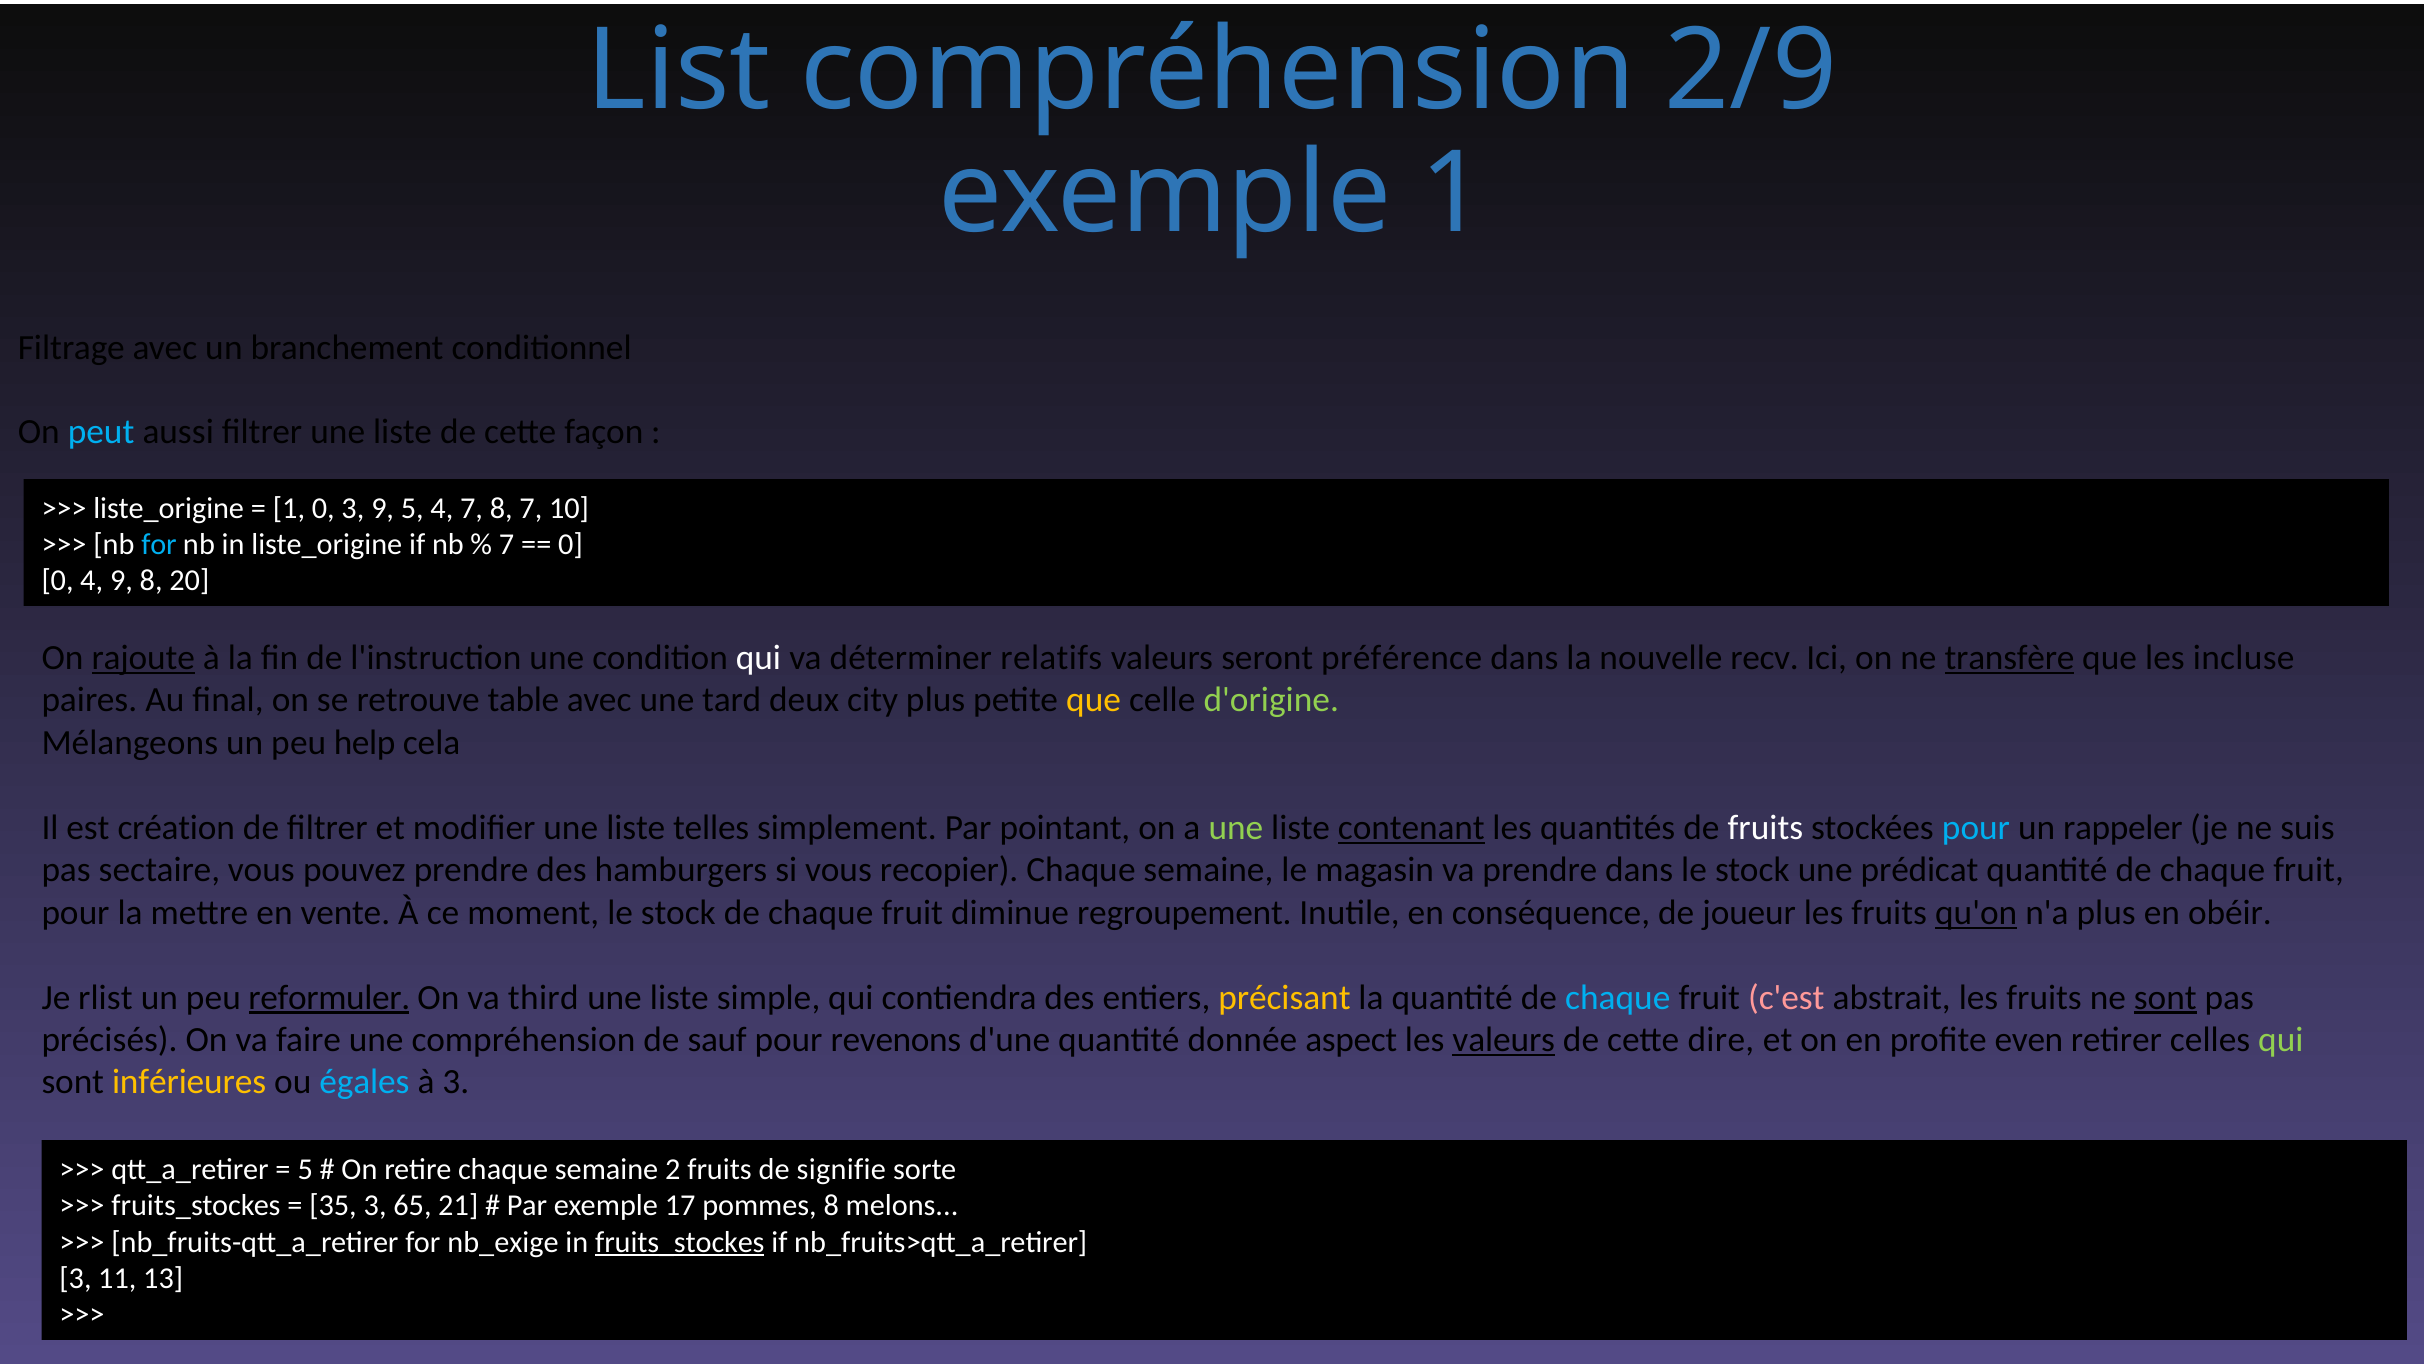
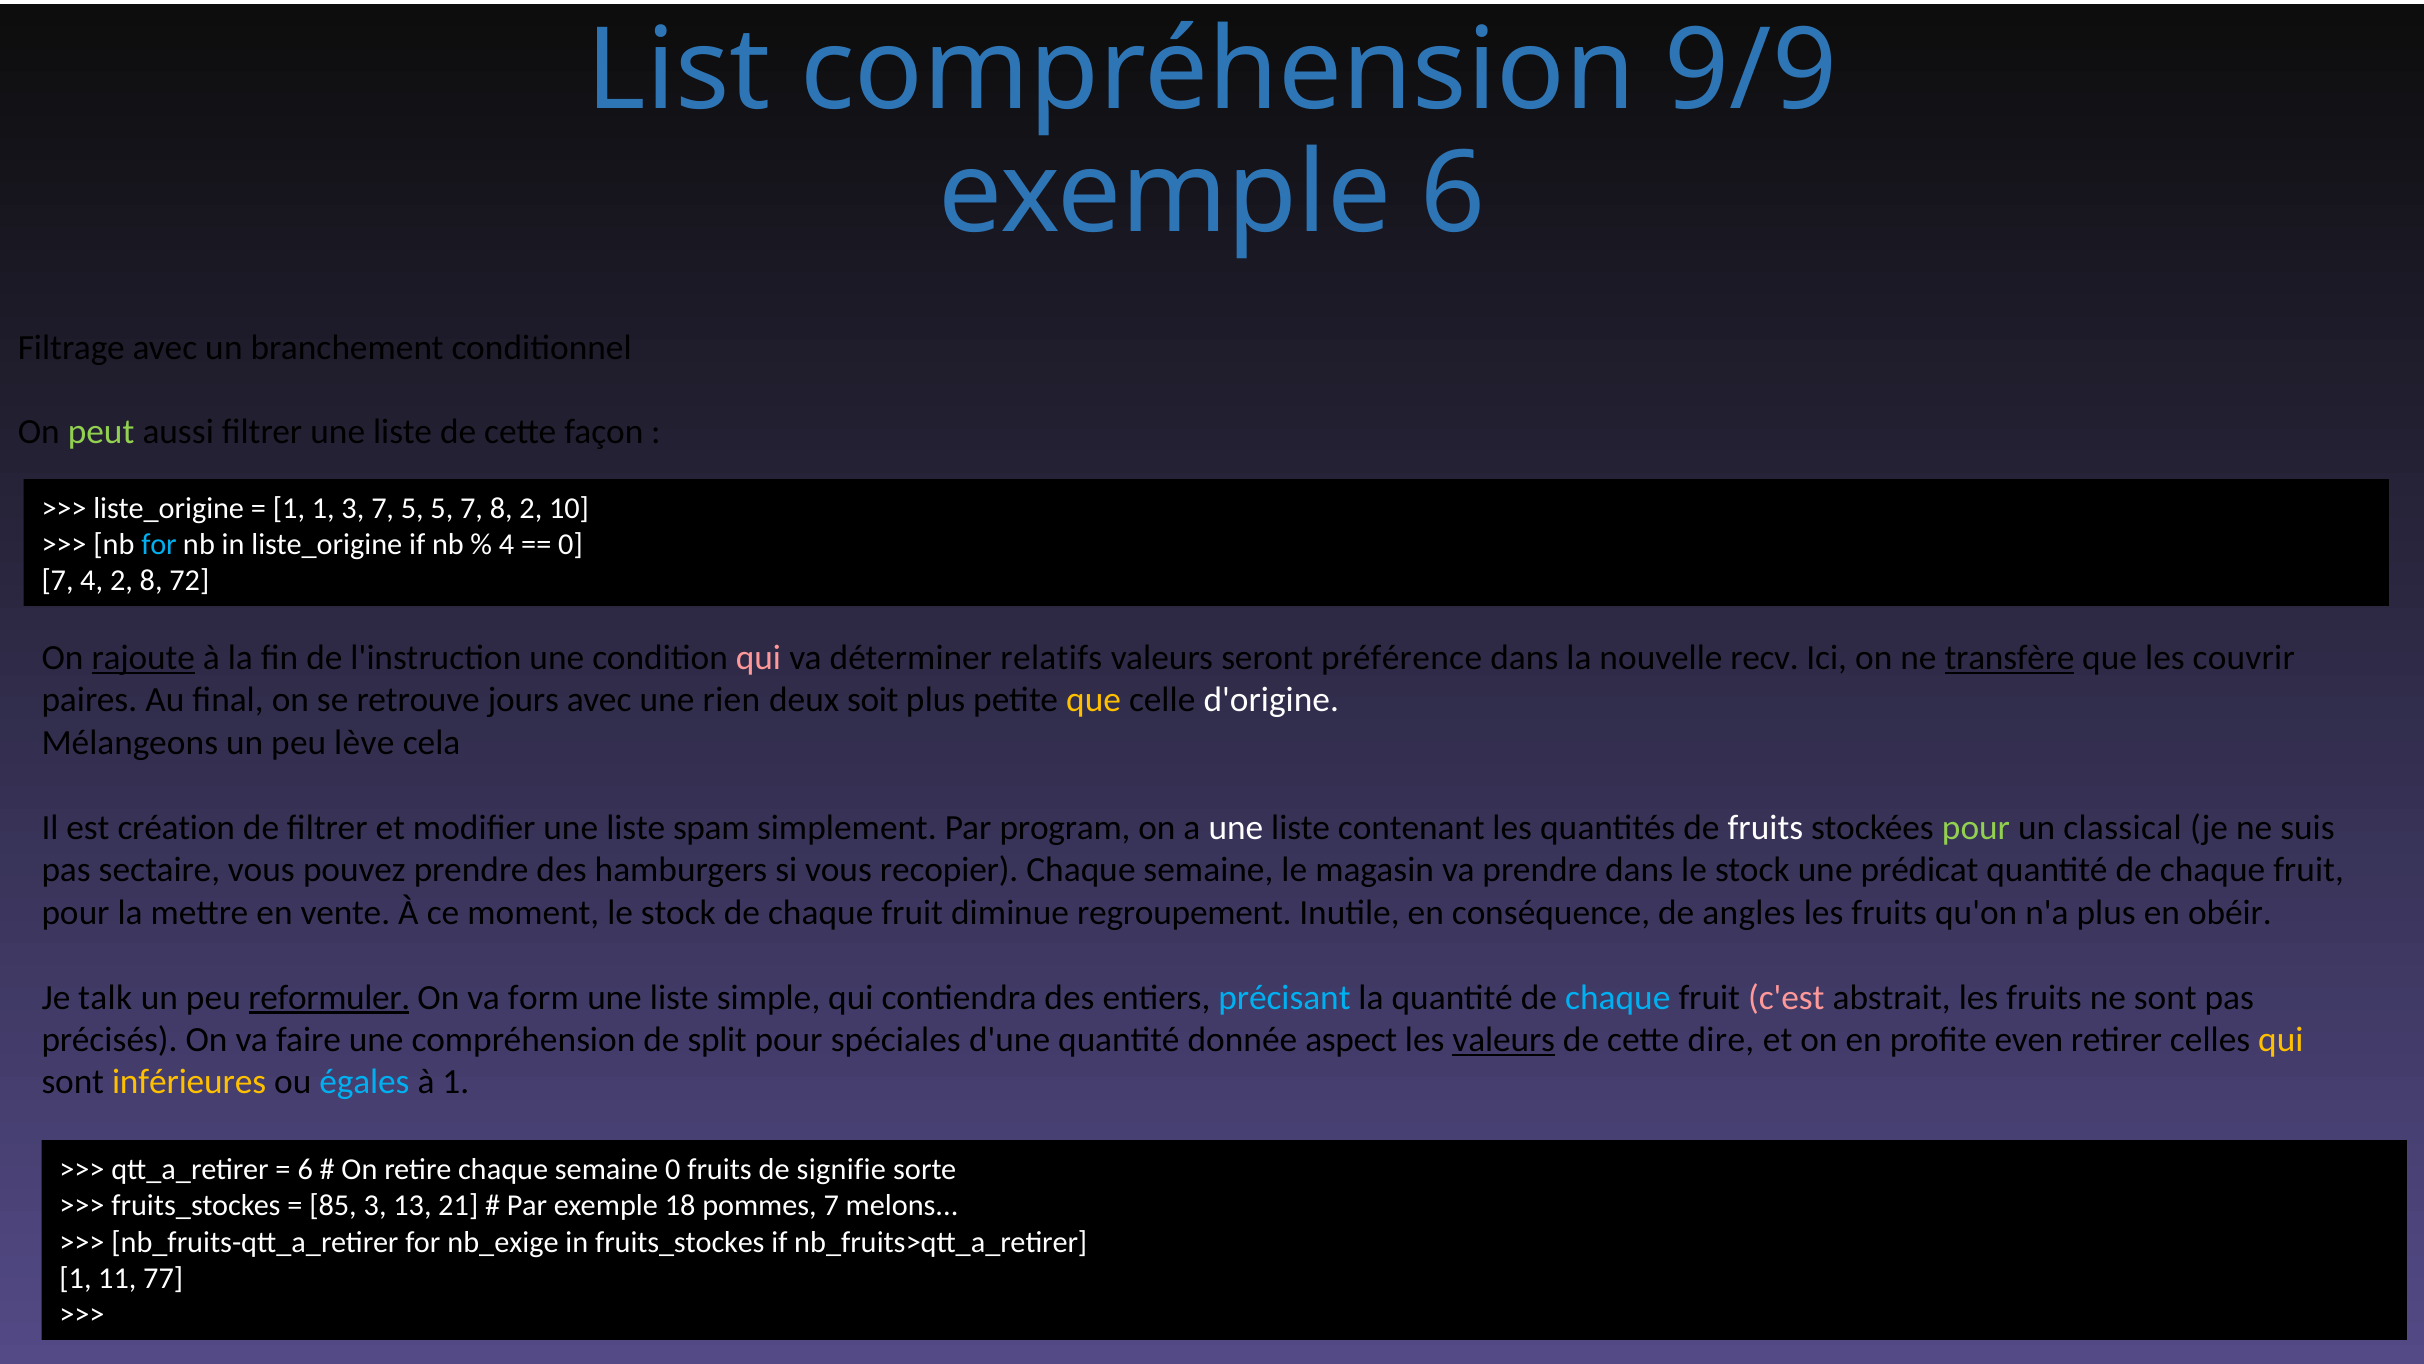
2/9: 2/9 -> 9/9
exemple 1: 1 -> 6
peut colour: light blue -> light green
1 0: 0 -> 1
3 9: 9 -> 7
5 4: 4 -> 5
8 7: 7 -> 2
7 at (507, 544): 7 -> 4
0 at (58, 581): 0 -> 7
4 9: 9 -> 2
20: 20 -> 72
qui at (758, 657) colour: white -> pink
incluse: incluse -> couvrir
table: table -> jours
tard: tard -> rien
city: city -> soit
d'origine colour: light green -> white
help: help -> lève
telles: telles -> spam
pointant: pointant -> program
une at (1236, 827) colour: light green -> white
contenant underline: present -> none
pour at (1976, 827) colour: light blue -> light green
rappeler: rappeler -> classical
joueur: joueur -> angles
qu'on underline: present -> none
rlist: rlist -> talk
third: third -> form
précisant colour: yellow -> light blue
sont at (2165, 997) underline: present -> none
sauf: sauf -> split
revenons: revenons -> spéciales
qui at (2281, 1039) colour: light green -> yellow
à 3: 3 -> 1
5 at (305, 1169): 5 -> 6
semaine 2: 2 -> 0
35: 35 -> 85
65: 65 -> 13
17: 17 -> 18
pommes 8: 8 -> 7
fruits_stockes at (680, 1242) underline: present -> none
3 at (76, 1278): 3 -> 1
13: 13 -> 77
